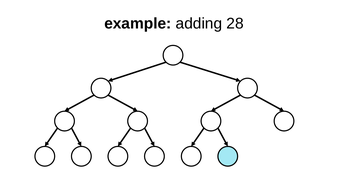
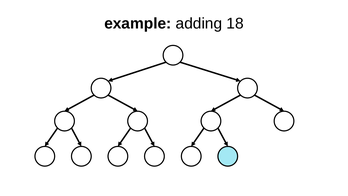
28: 28 -> 18
